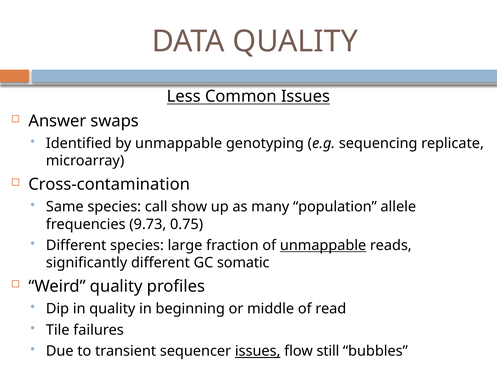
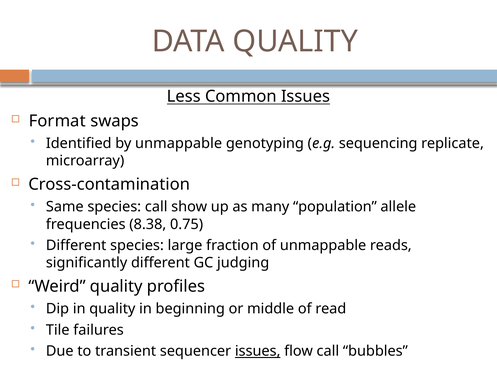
Answer: Answer -> Format
9.73: 9.73 -> 8.38
unmappable at (323, 245) underline: present -> none
somatic: somatic -> judging
flow still: still -> call
